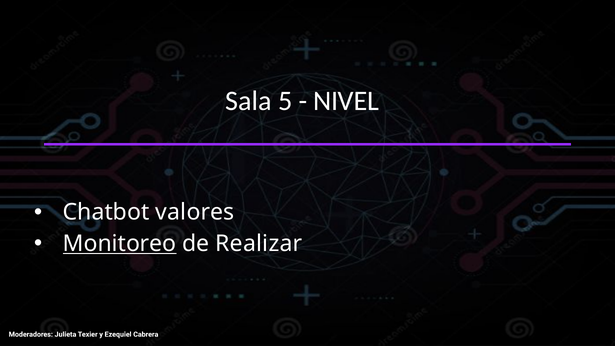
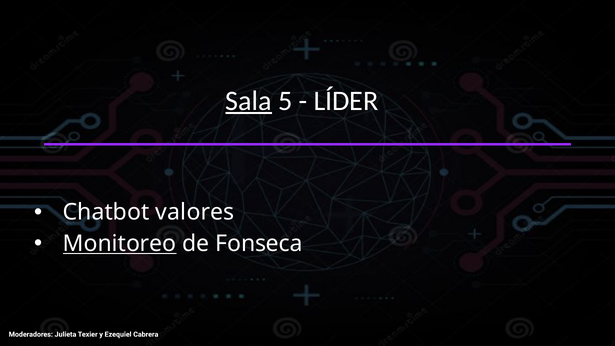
Sala underline: none -> present
NIVEL: NIVEL -> LÍDER
Realizar: Realizar -> Fonseca
